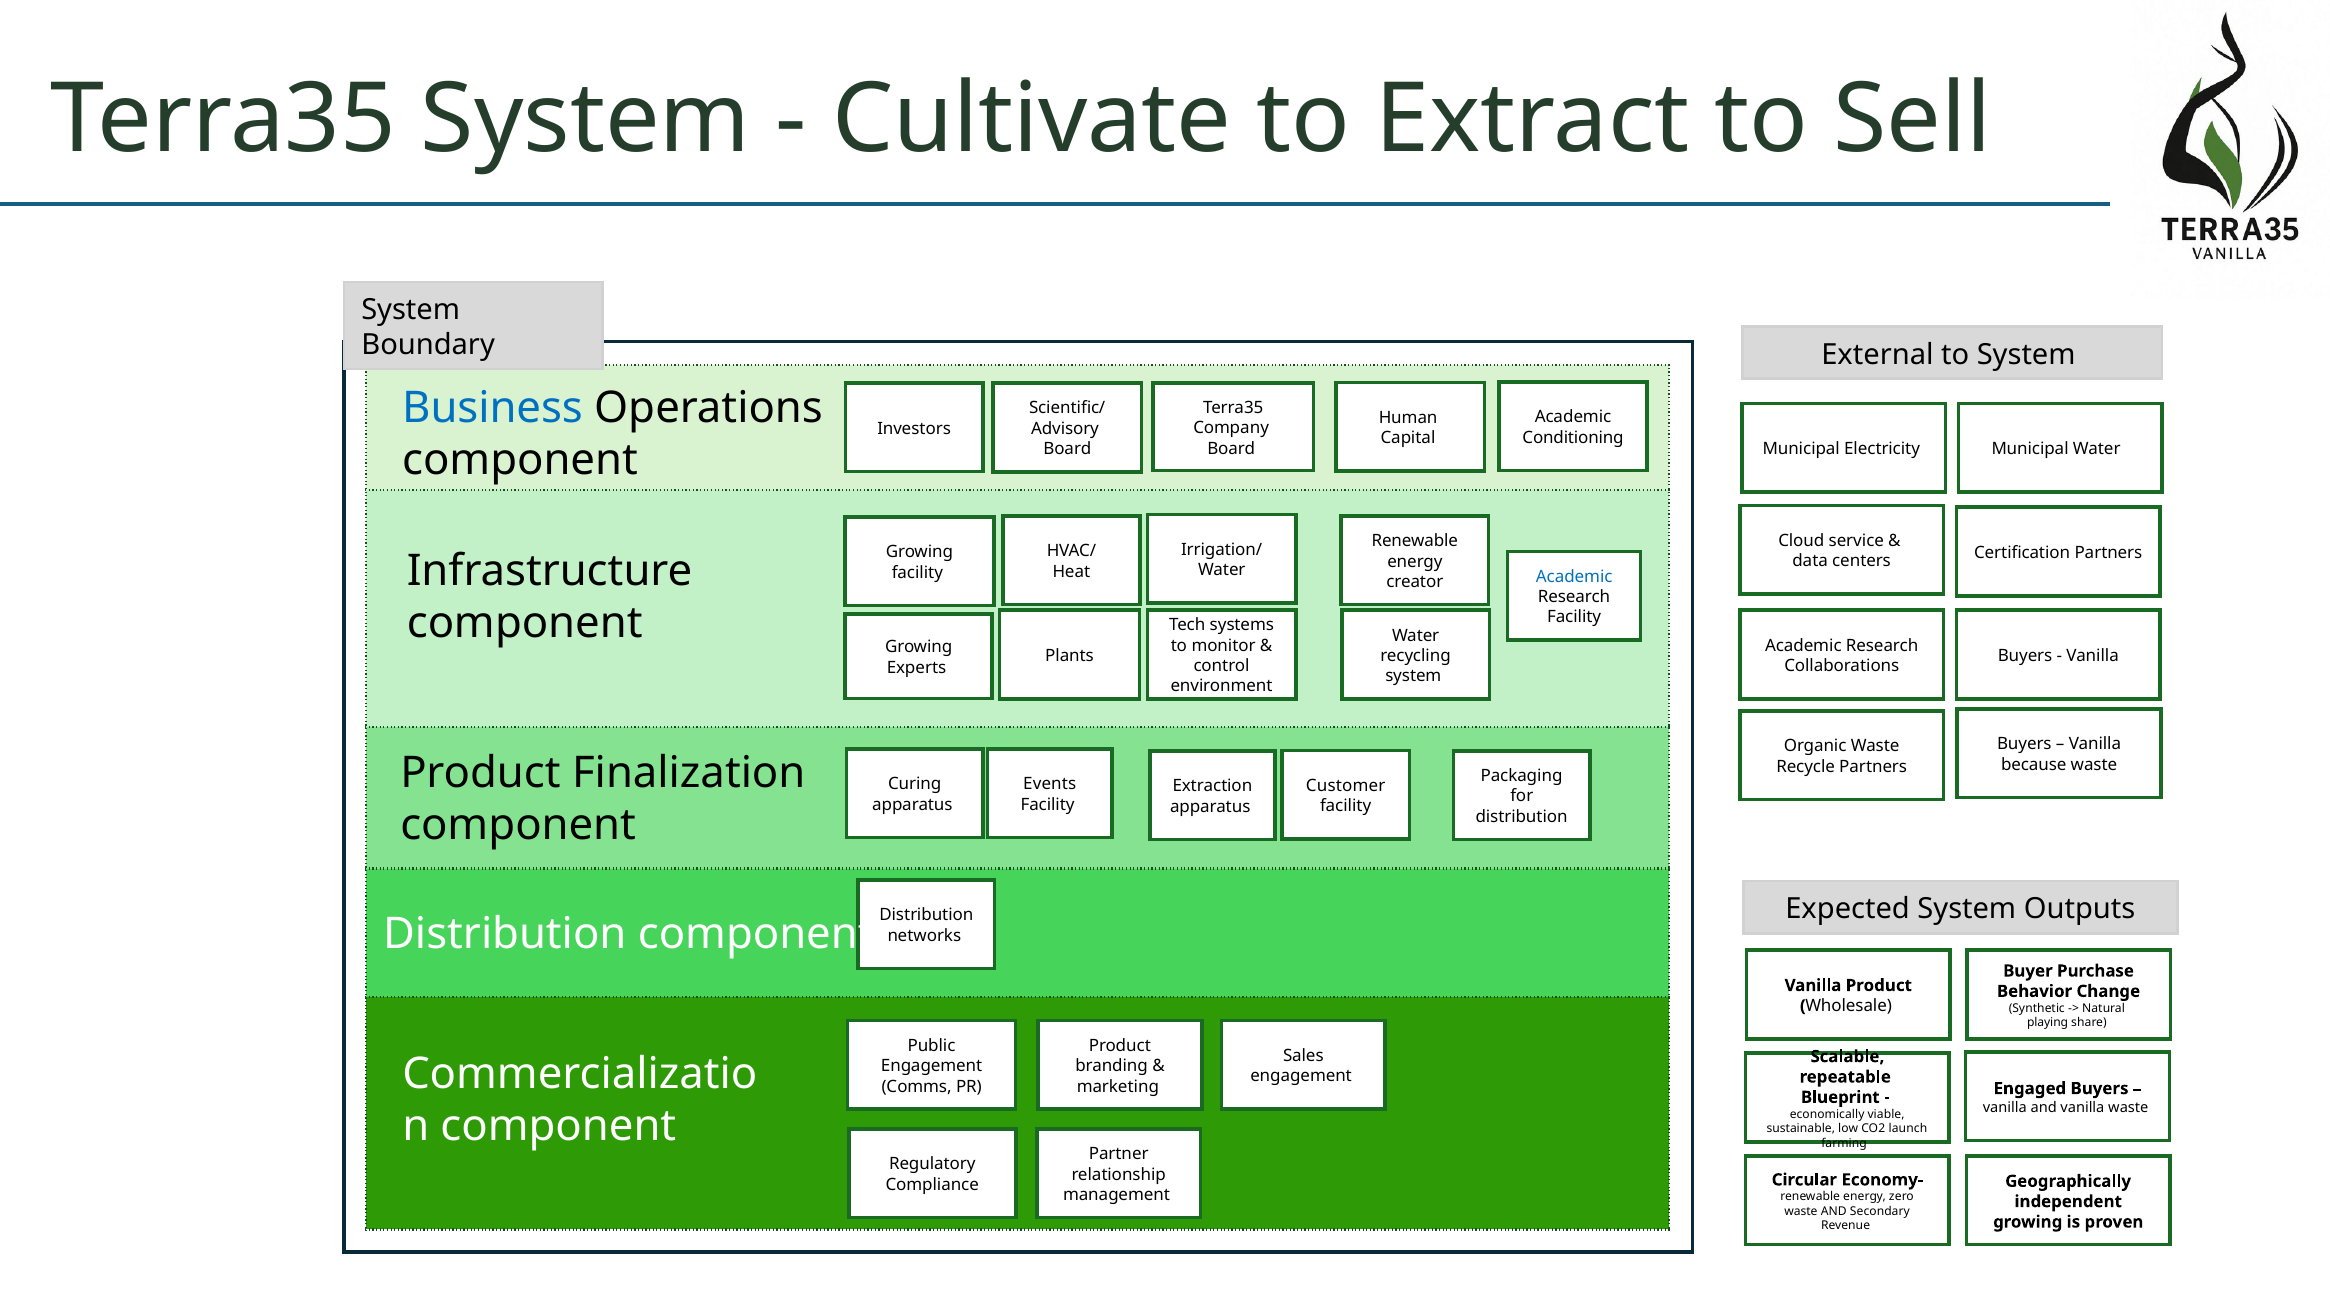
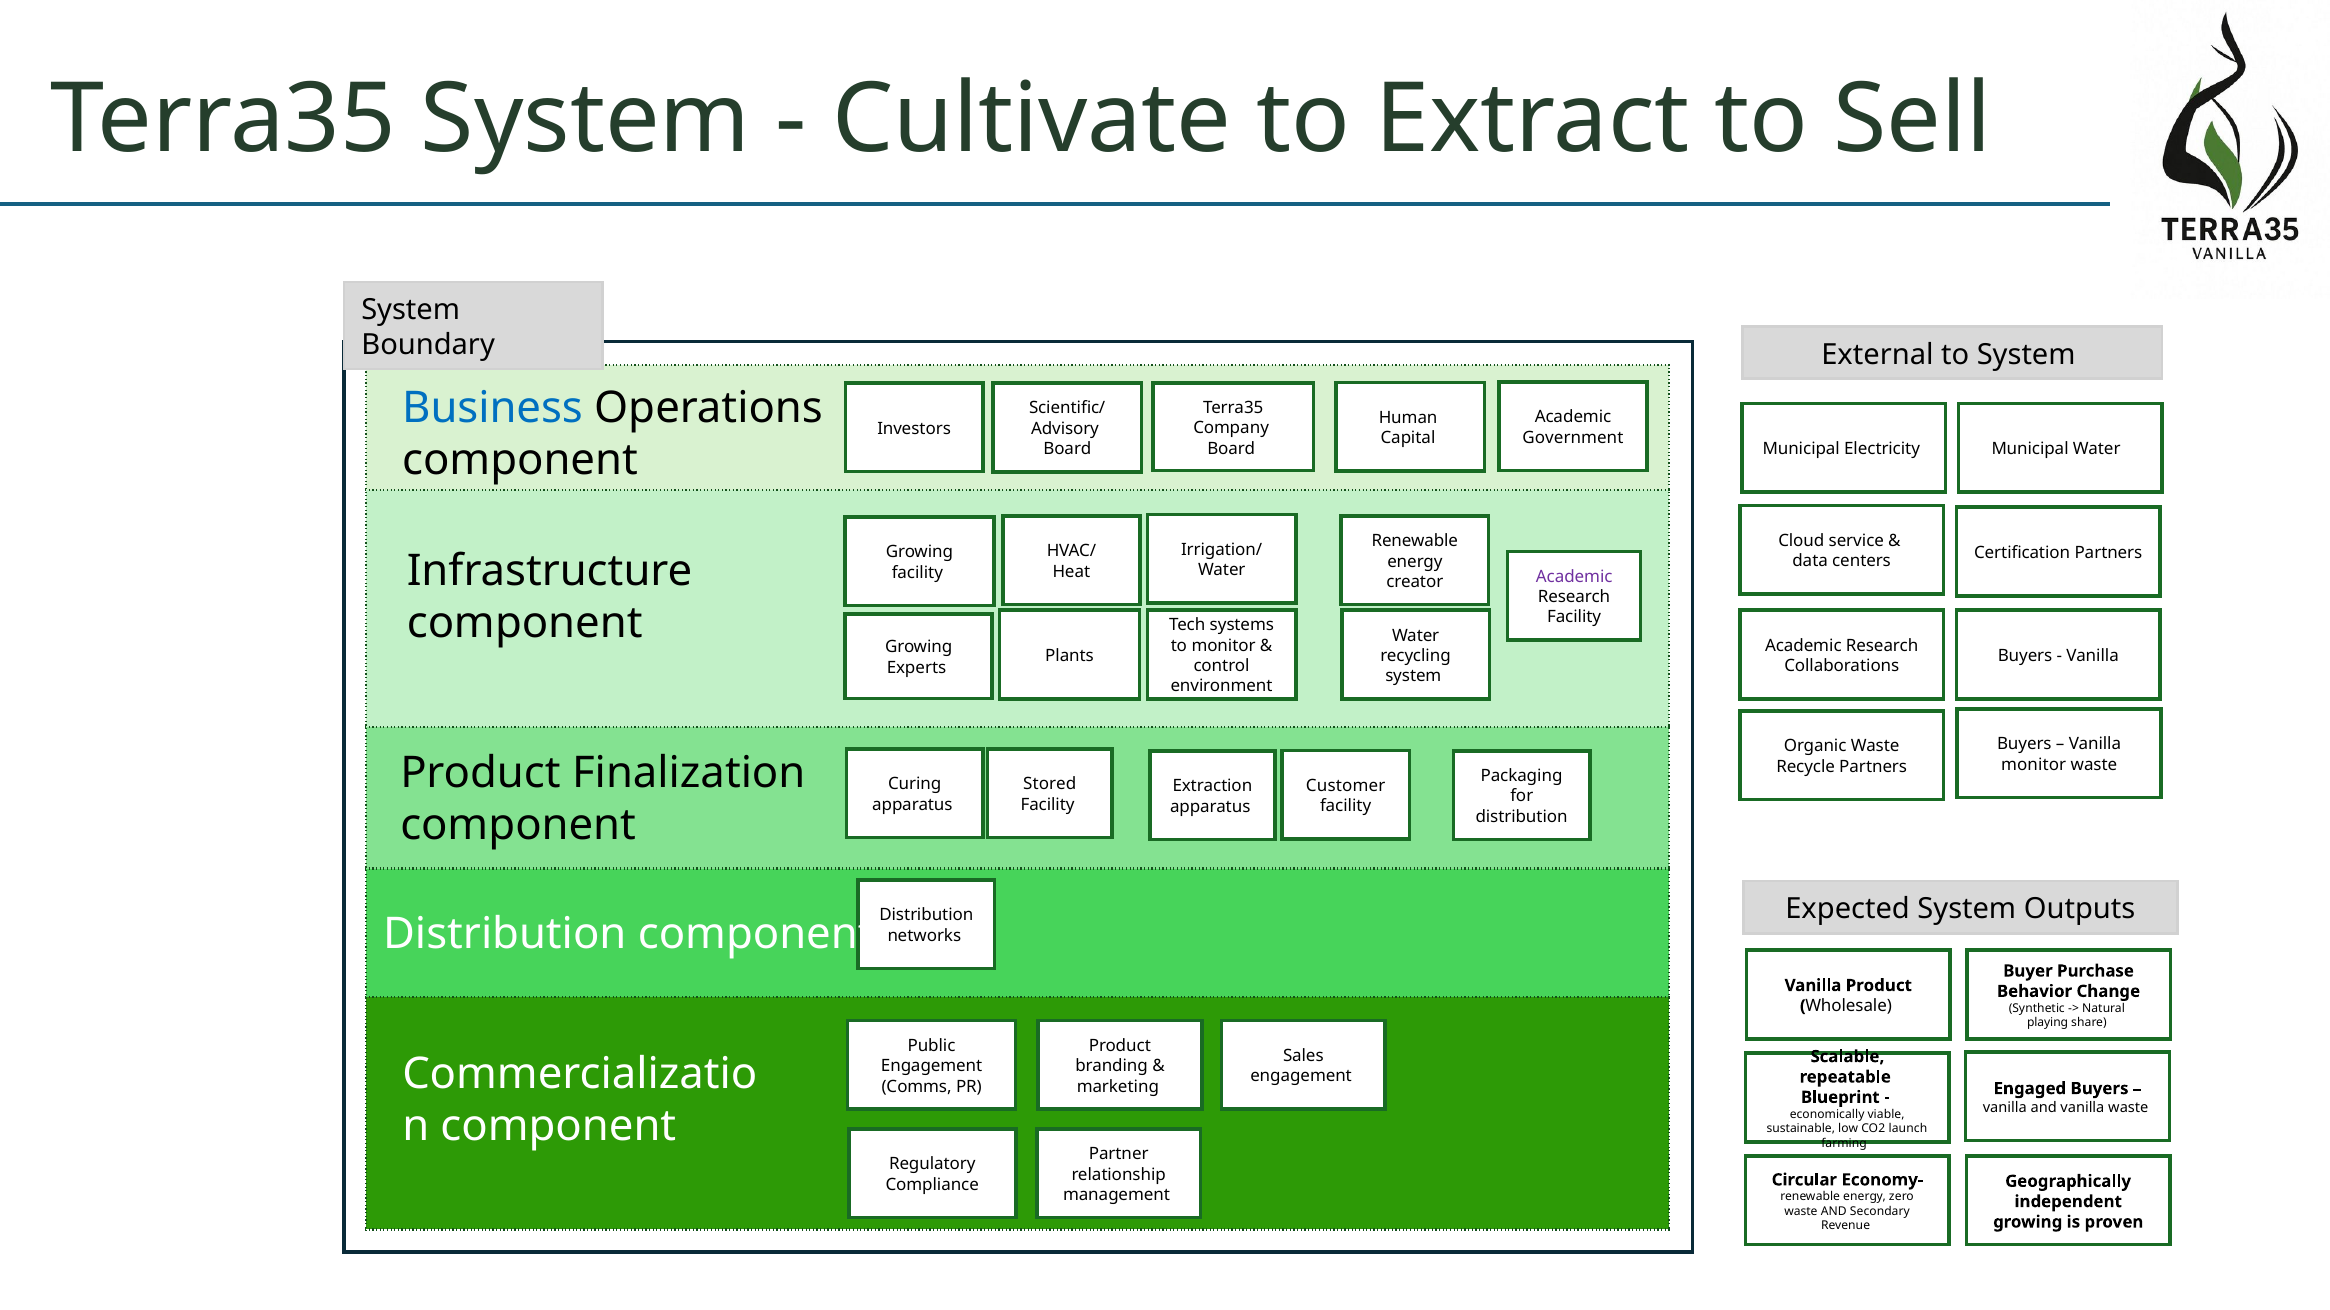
Conditioning: Conditioning -> Government
Academic at (1574, 577) colour: blue -> purple
because at (2034, 765): because -> monitor
Events: Events -> Stored
